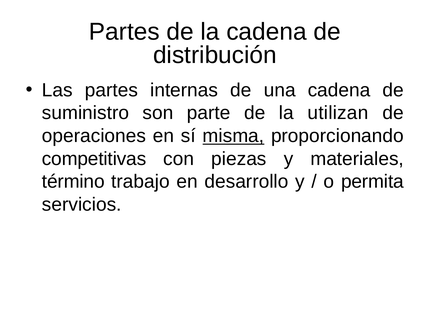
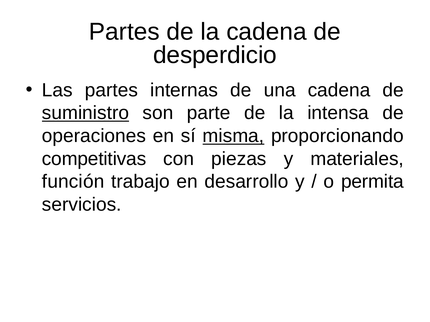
distribución: distribución -> desperdicio
suministro underline: none -> present
utilizan: utilizan -> intensa
término: término -> función
